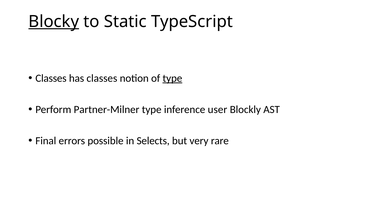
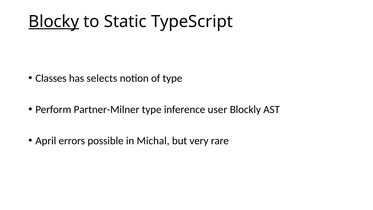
has classes: classes -> selects
type at (172, 78) underline: present -> none
Final: Final -> April
Selects: Selects -> Michal
